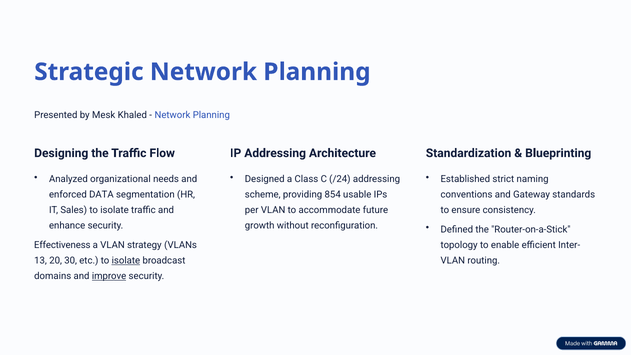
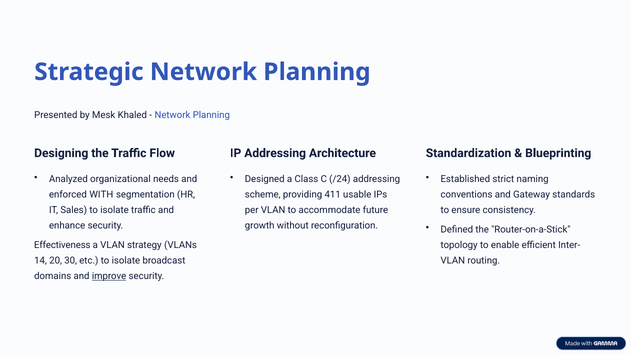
DATA: DATA -> WITH
854: 854 -> 411
13: 13 -> 14
isolate at (126, 261) underline: present -> none
